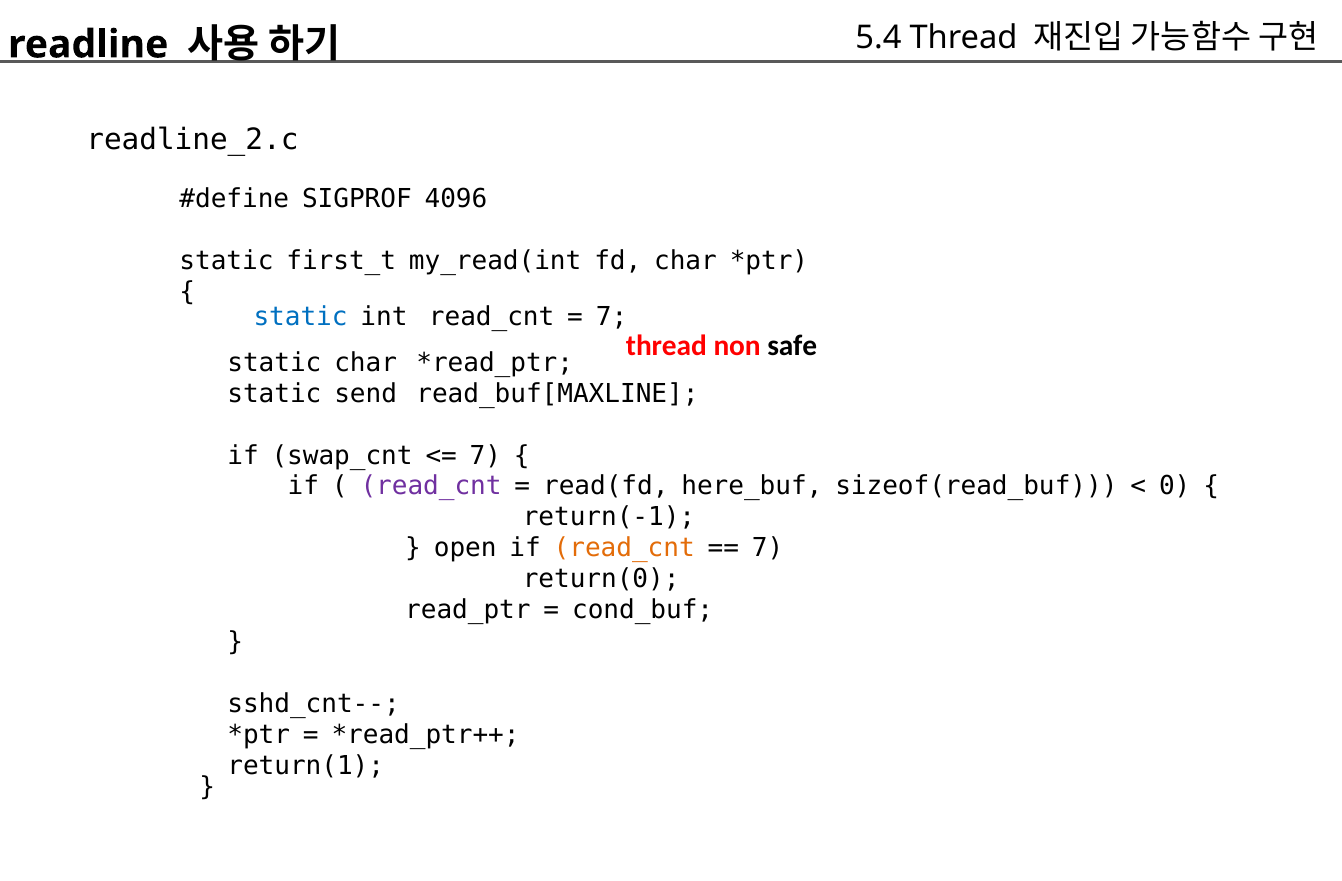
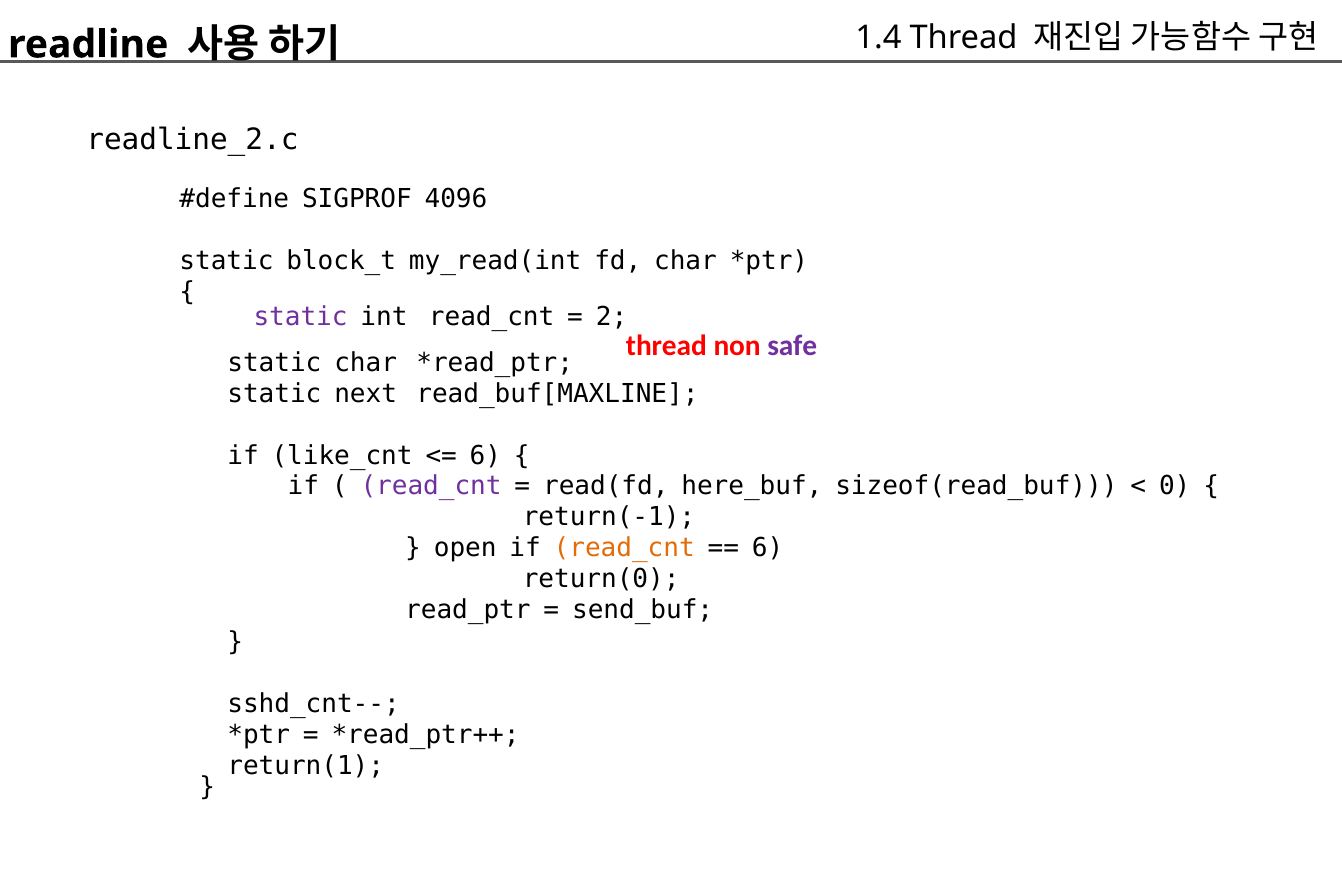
5.4: 5.4 -> 1.4
first_t: first_t -> block_t
static at (301, 317) colour: blue -> purple
7 at (612, 317): 7 -> 2
safe colour: black -> purple
send: send -> next
swap_cnt: swap_cnt -> like_cnt
7 at (485, 456): 7 -> 6
7 at (768, 549): 7 -> 6
cond_buf: cond_buf -> send_buf
